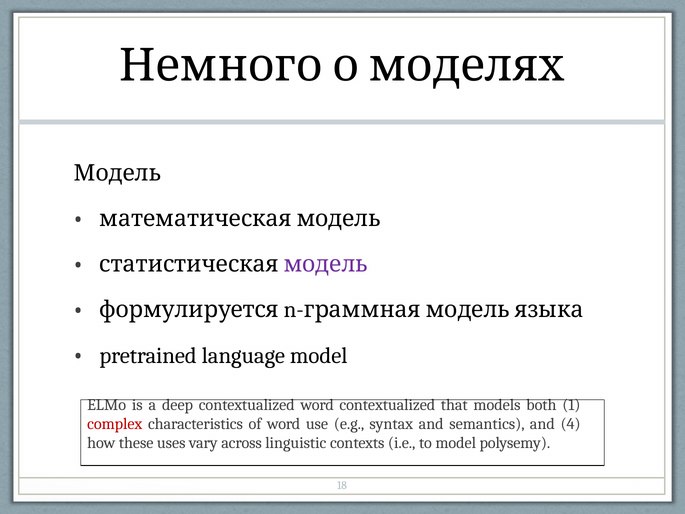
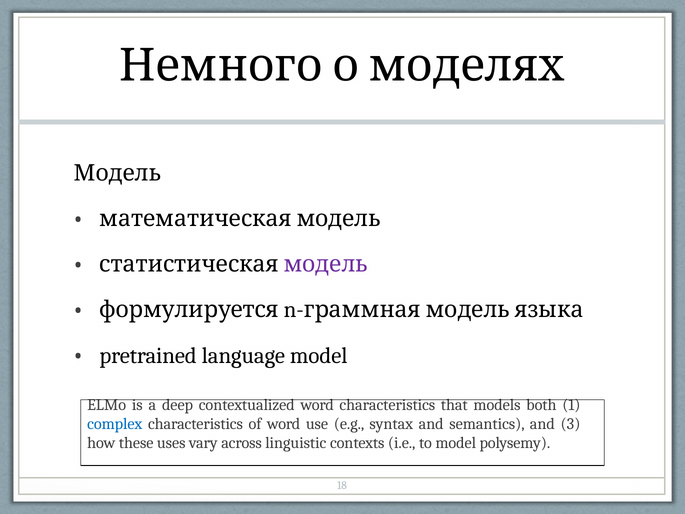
word contextualized: contextualized -> characteristics
complex colour: red -> blue
4: 4 -> 3
